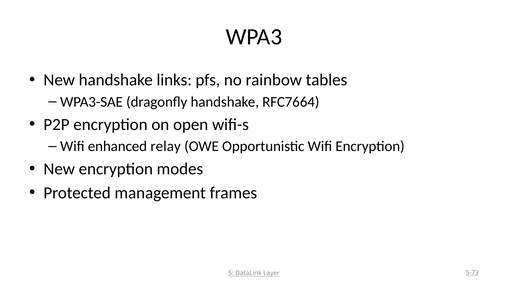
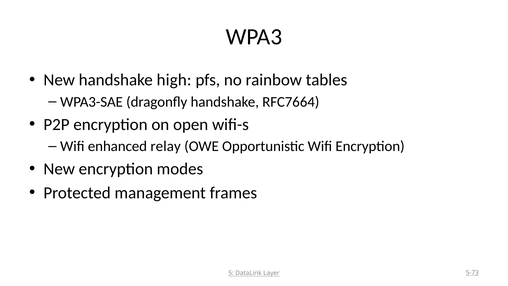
links: links -> high
